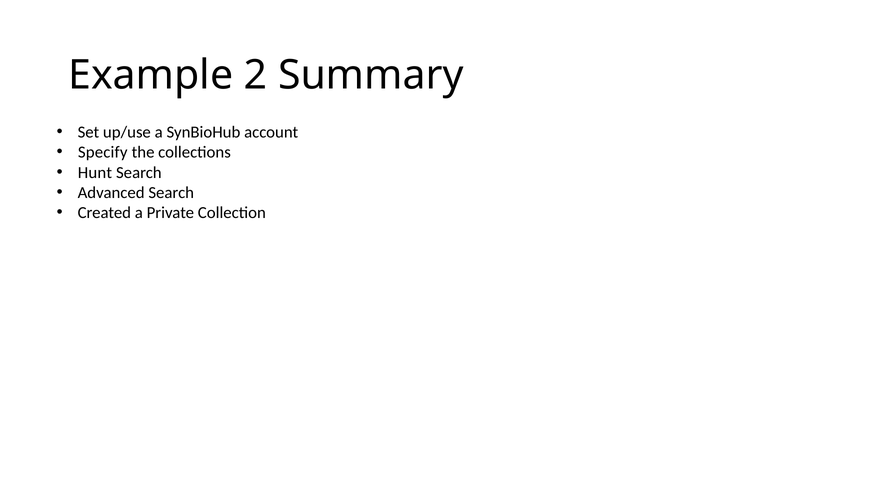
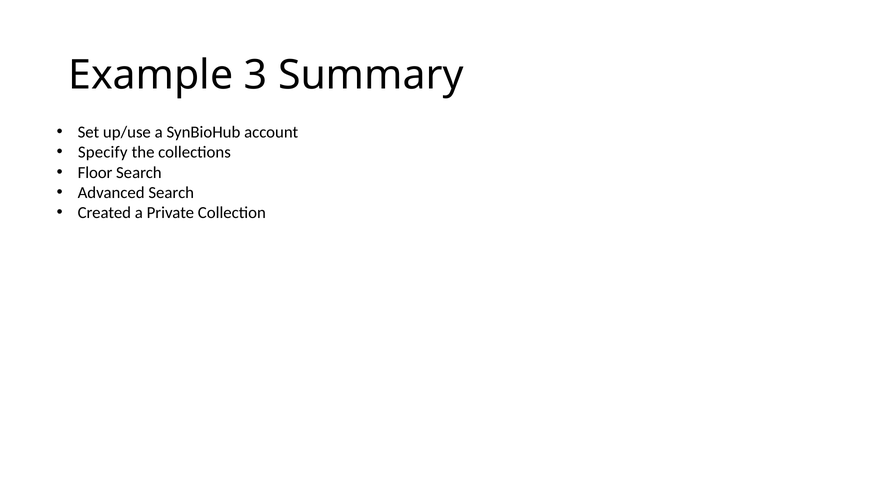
2: 2 -> 3
Hunt: Hunt -> Floor
